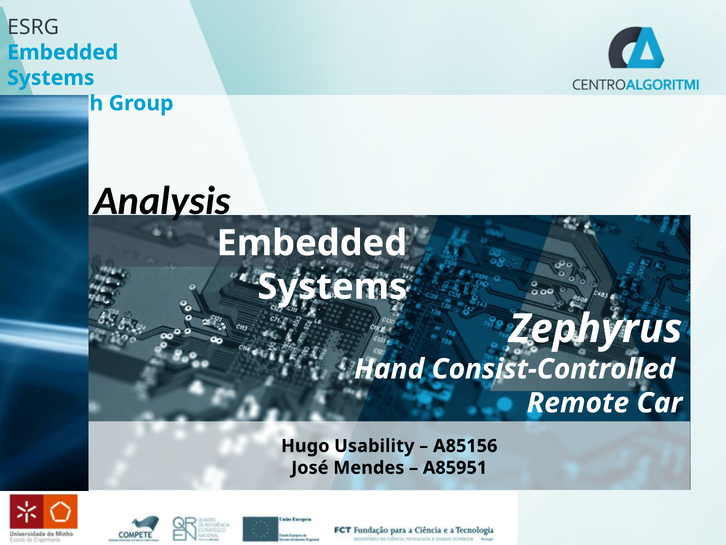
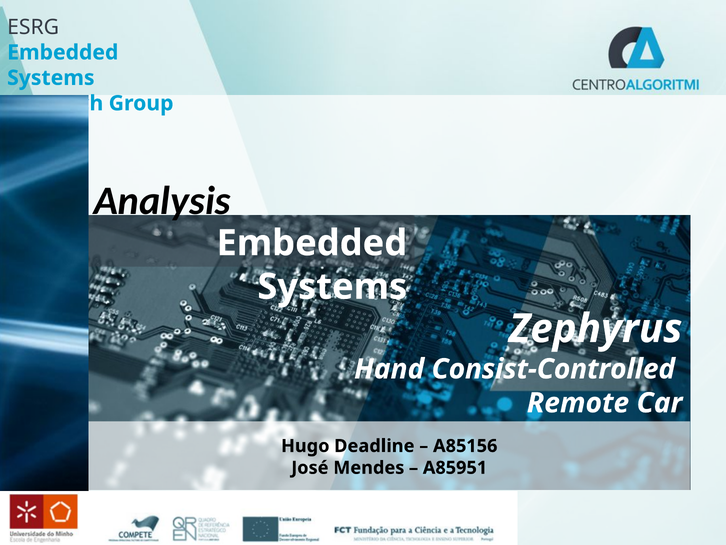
Usability: Usability -> Deadline
